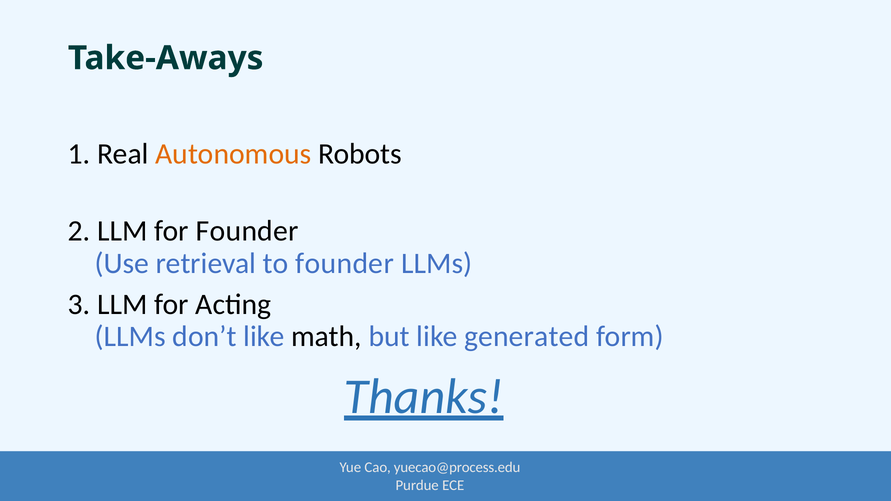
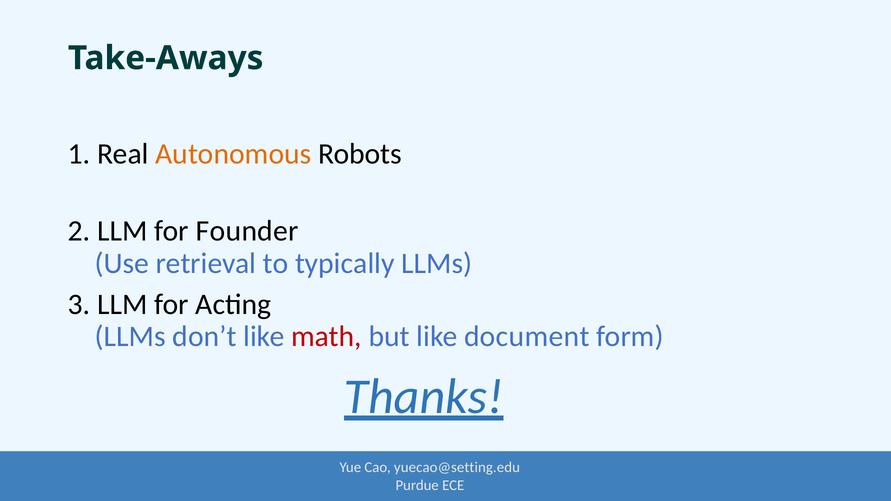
to founder: founder -> typically
math colour: black -> red
generated: generated -> document
yuecao@process.edu: yuecao@process.edu -> yuecao@setting.edu
